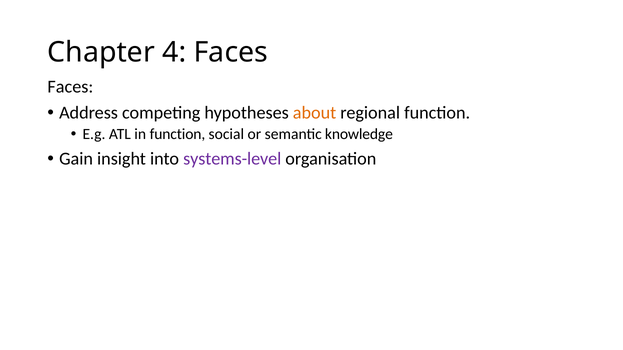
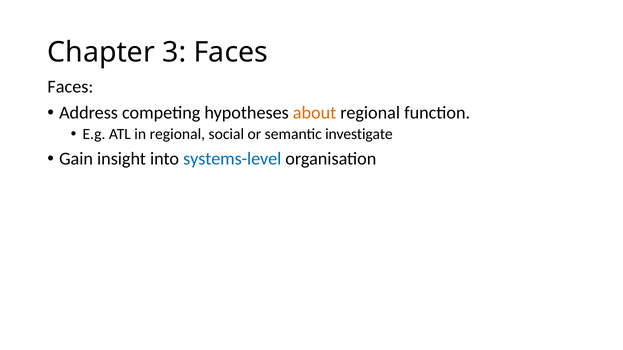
4: 4 -> 3
in function: function -> regional
knowledge: knowledge -> investigate
systems-level colour: purple -> blue
